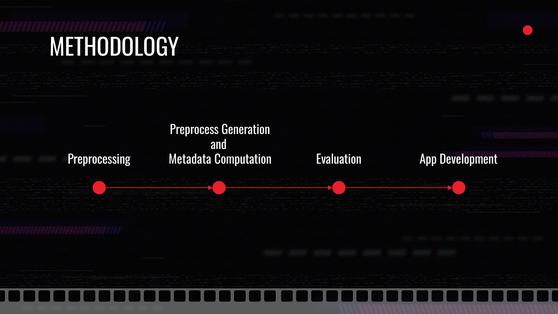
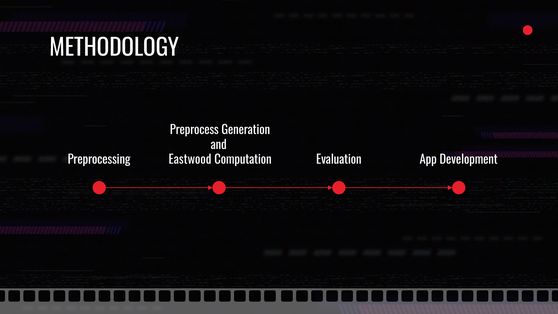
Metadata: Metadata -> Eastwood
